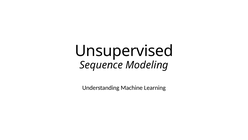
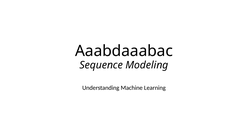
Unsupervised: Unsupervised -> Aaabdaaabac
